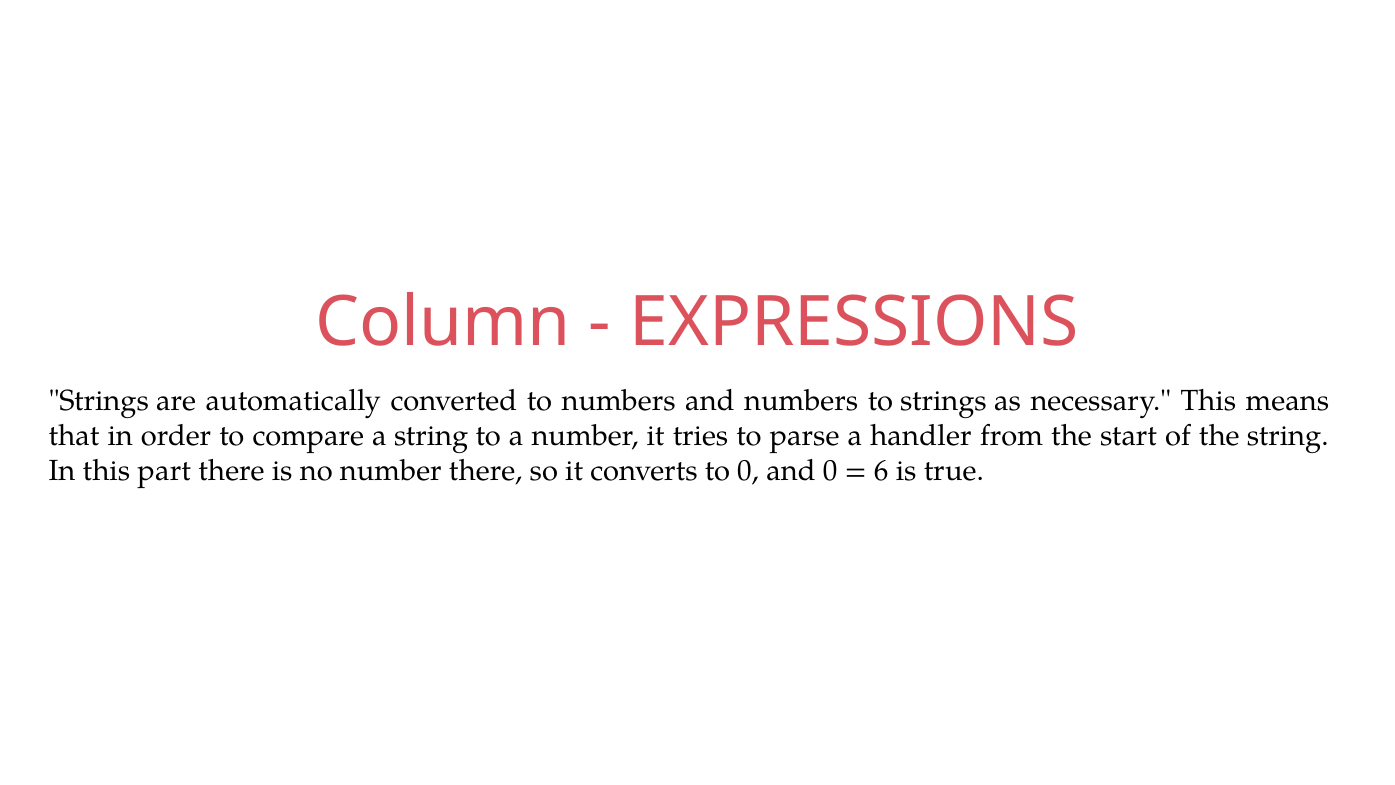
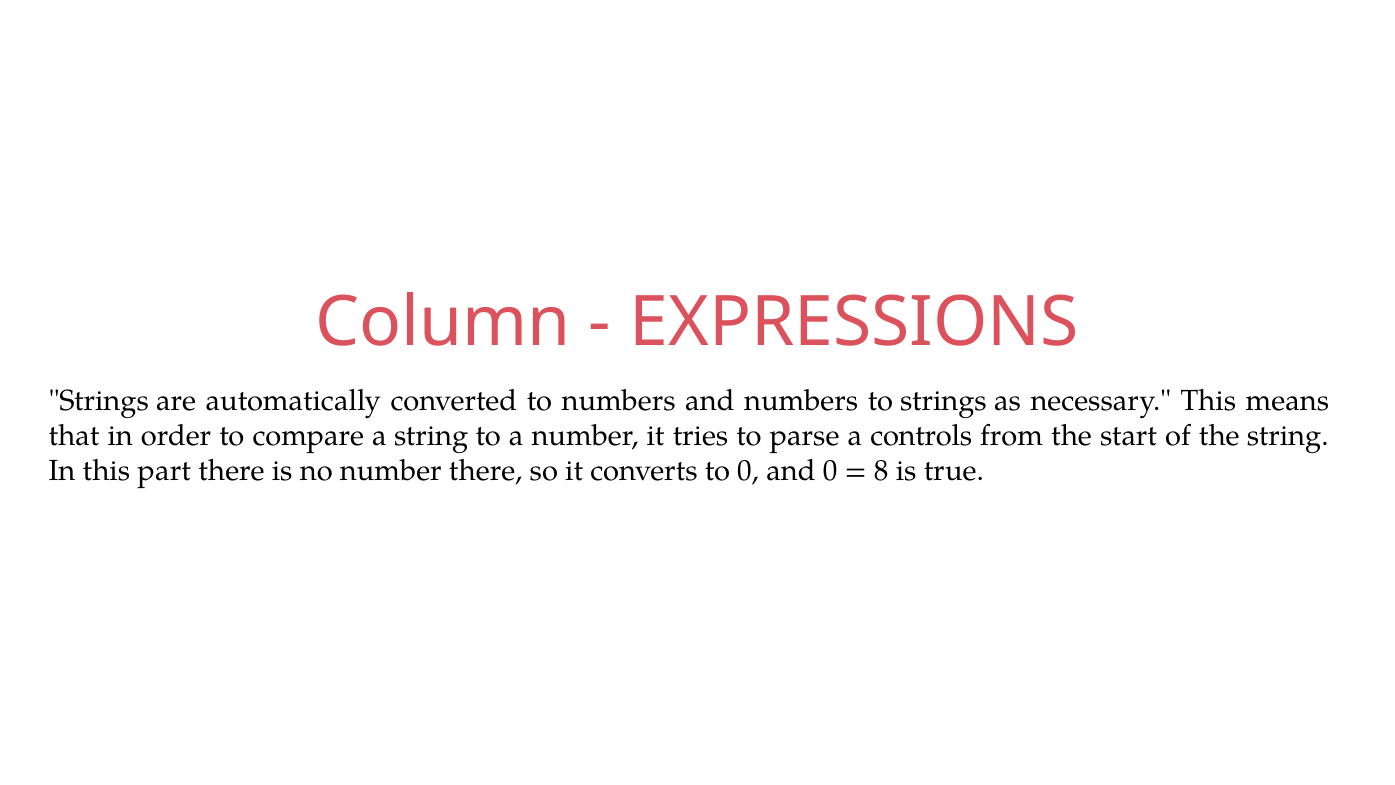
handler: handler -> controls
6: 6 -> 8
